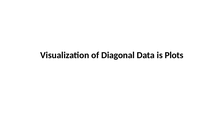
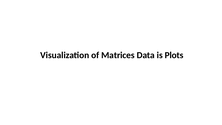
Diagonal: Diagonal -> Matrices
